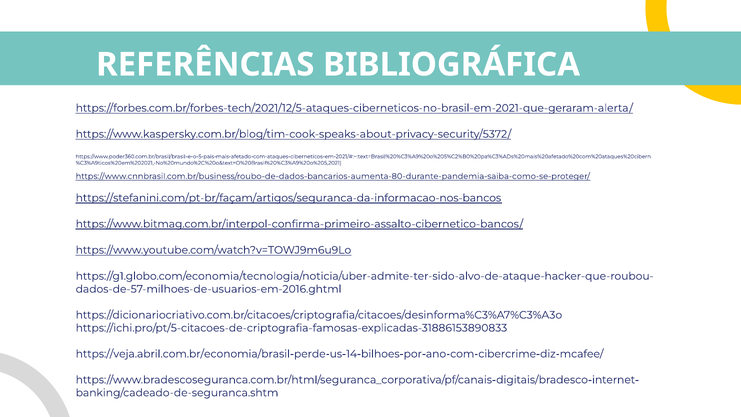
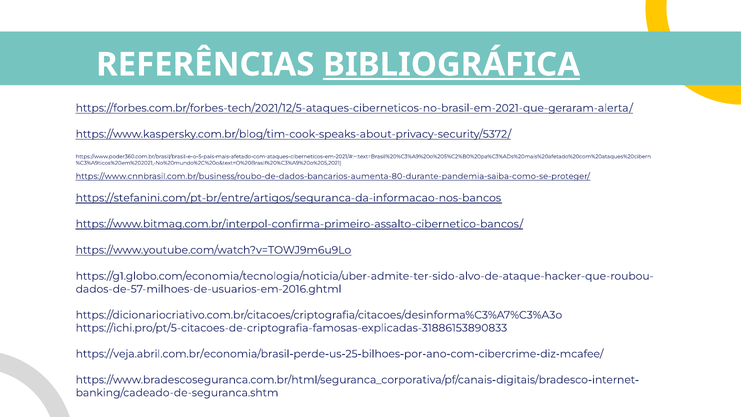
BIBLIOGRÁFICA underline: none -> present
https://stefanini.com/pt-br/façam/artigos/seguranca-da-informacao-nos-bancos: https://stefanini.com/pt-br/façam/artigos/seguranca-da-informacao-nos-bancos -> https://stefanini.com/pt-br/entre/artigos/seguranca-da-informacao-nos-bancos
https://veja.abril.com.br/economia/brasil-perde-us-14-bilhoes-por-ano-com-cibercrime-diz-mcafee/: https://veja.abril.com.br/economia/brasil-perde-us-14-bilhoes-por-ano-com-cibercrime-diz-mcafee/ -> https://veja.abril.com.br/economia/brasil-perde-us-25-bilhoes-por-ano-com-cibercrime-diz-mcafee/
